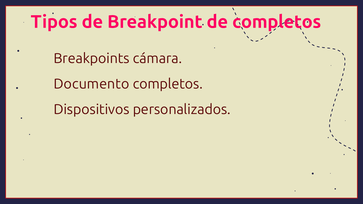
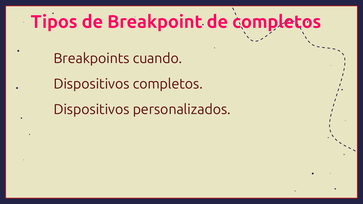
cámara: cámara -> cuando
Documento at (91, 84): Documento -> Dispositivos
